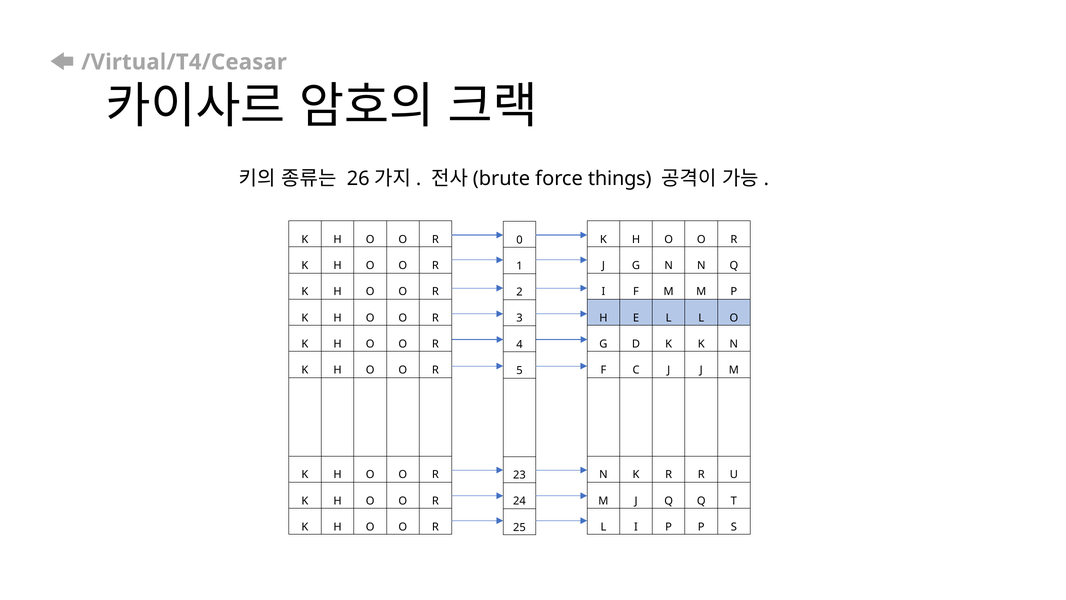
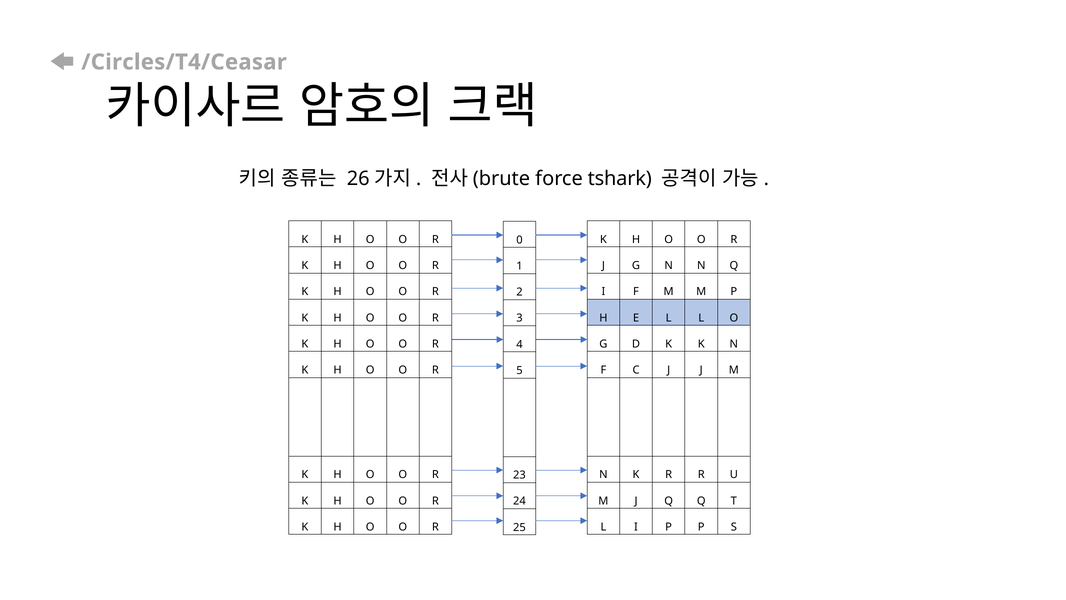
/Virtual/T4/Ceasar: /Virtual/T4/Ceasar -> /Circles/T4/Ceasar
things: things -> tshark
